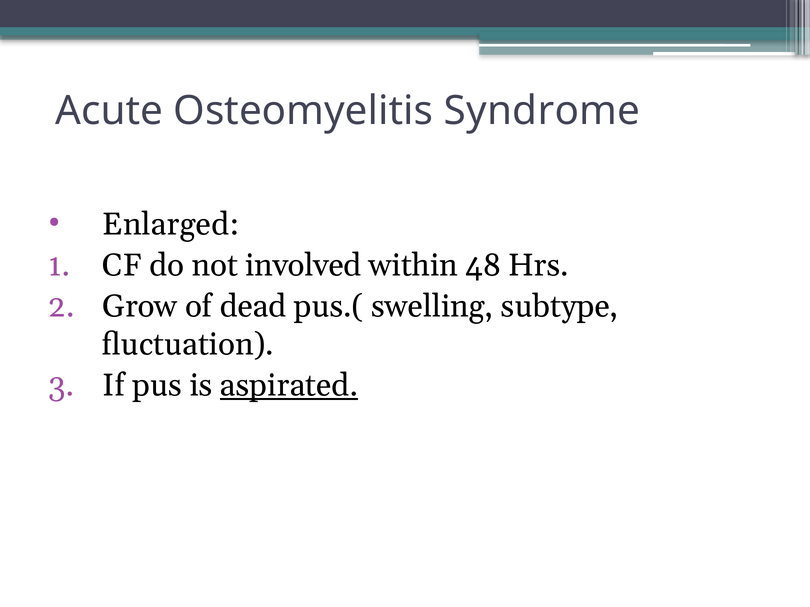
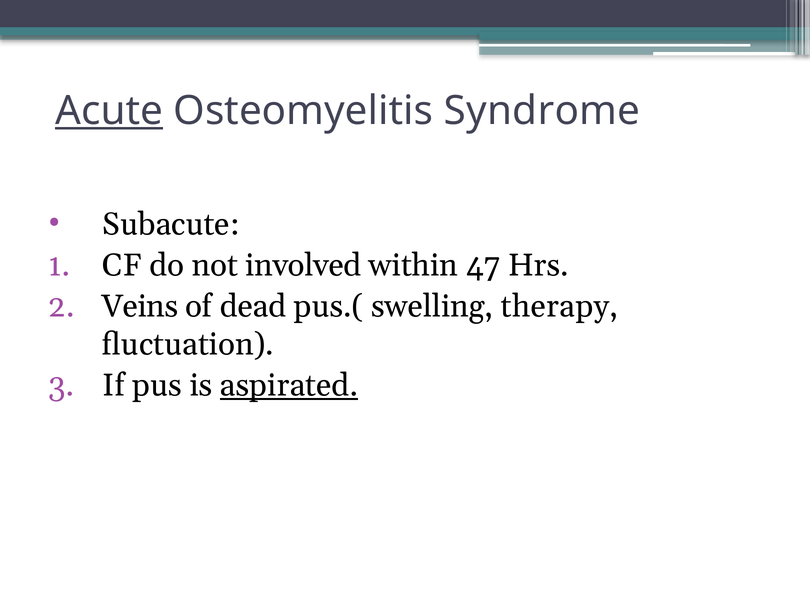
Acute underline: none -> present
Enlarged: Enlarged -> Subacute
48: 48 -> 47
Grow: Grow -> Veins
subtype: subtype -> therapy
